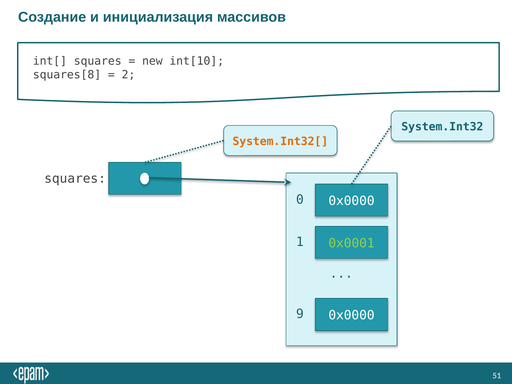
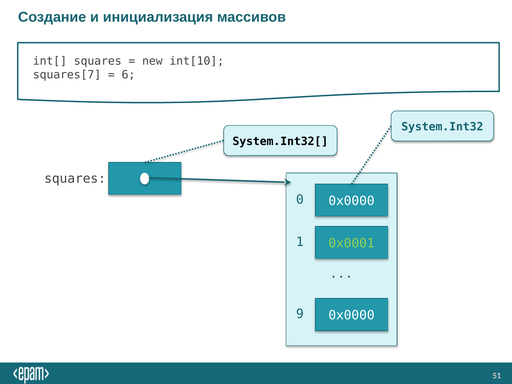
squares[8: squares[8 -> squares[7
2: 2 -> 6
System.Int32[ colour: orange -> black
